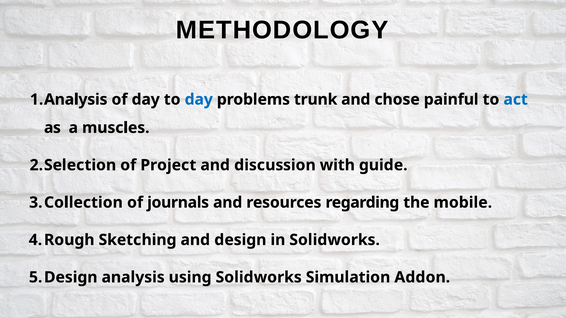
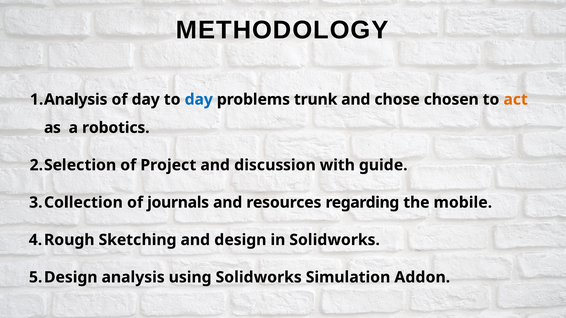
painful: painful -> chosen
act colour: blue -> orange
muscles: muscles -> robotics
